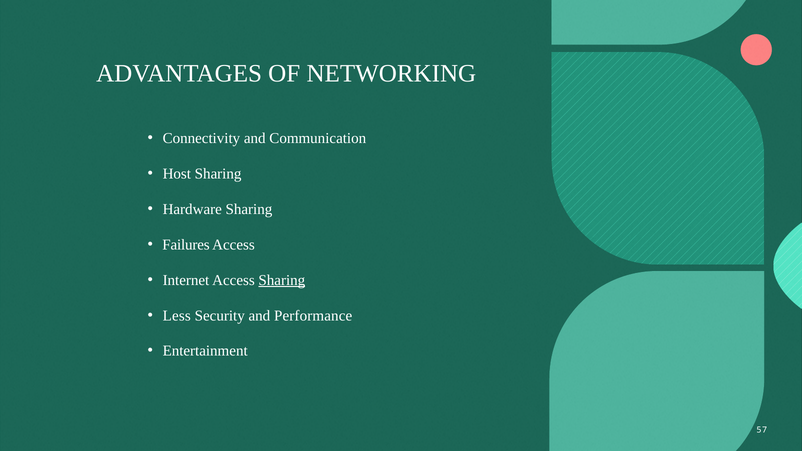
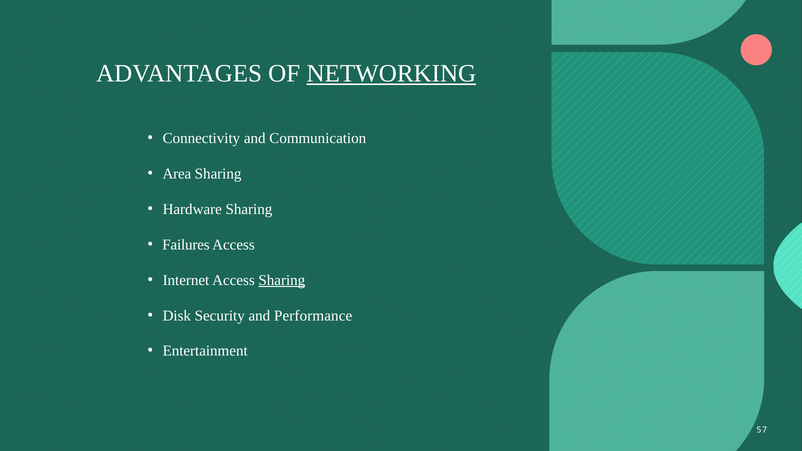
NETWORKING underline: none -> present
Host: Host -> Area
Less: Less -> Disk
